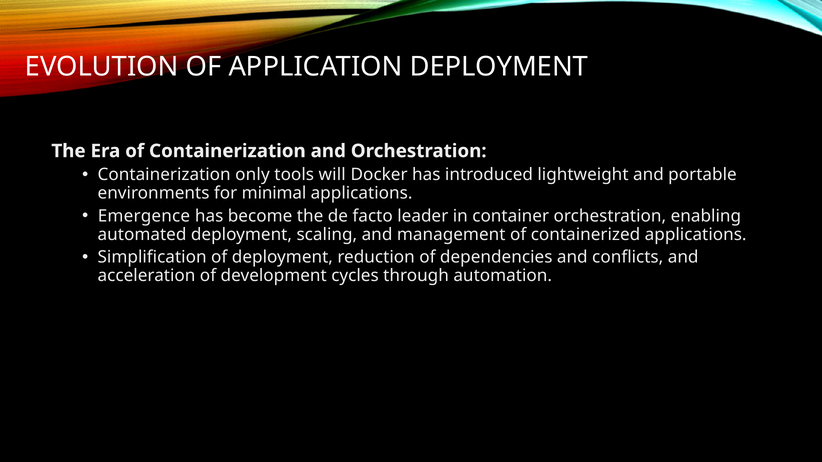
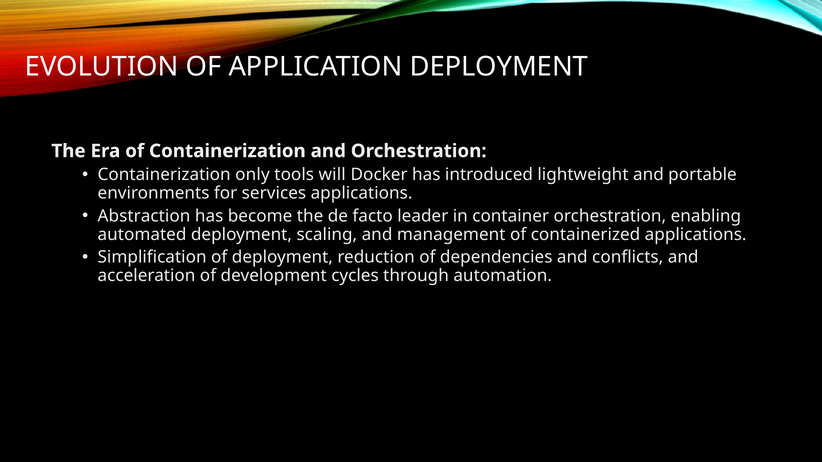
minimal: minimal -> services
Emergence: Emergence -> Abstraction
